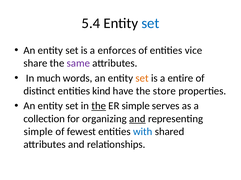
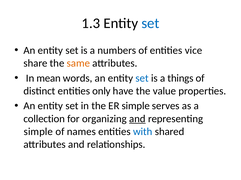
5.4: 5.4 -> 1.3
enforces: enforces -> numbers
same colour: purple -> orange
much: much -> mean
set at (142, 78) colour: orange -> blue
entire: entire -> things
kind: kind -> only
store: store -> value
the at (99, 106) underline: present -> none
fewest: fewest -> names
